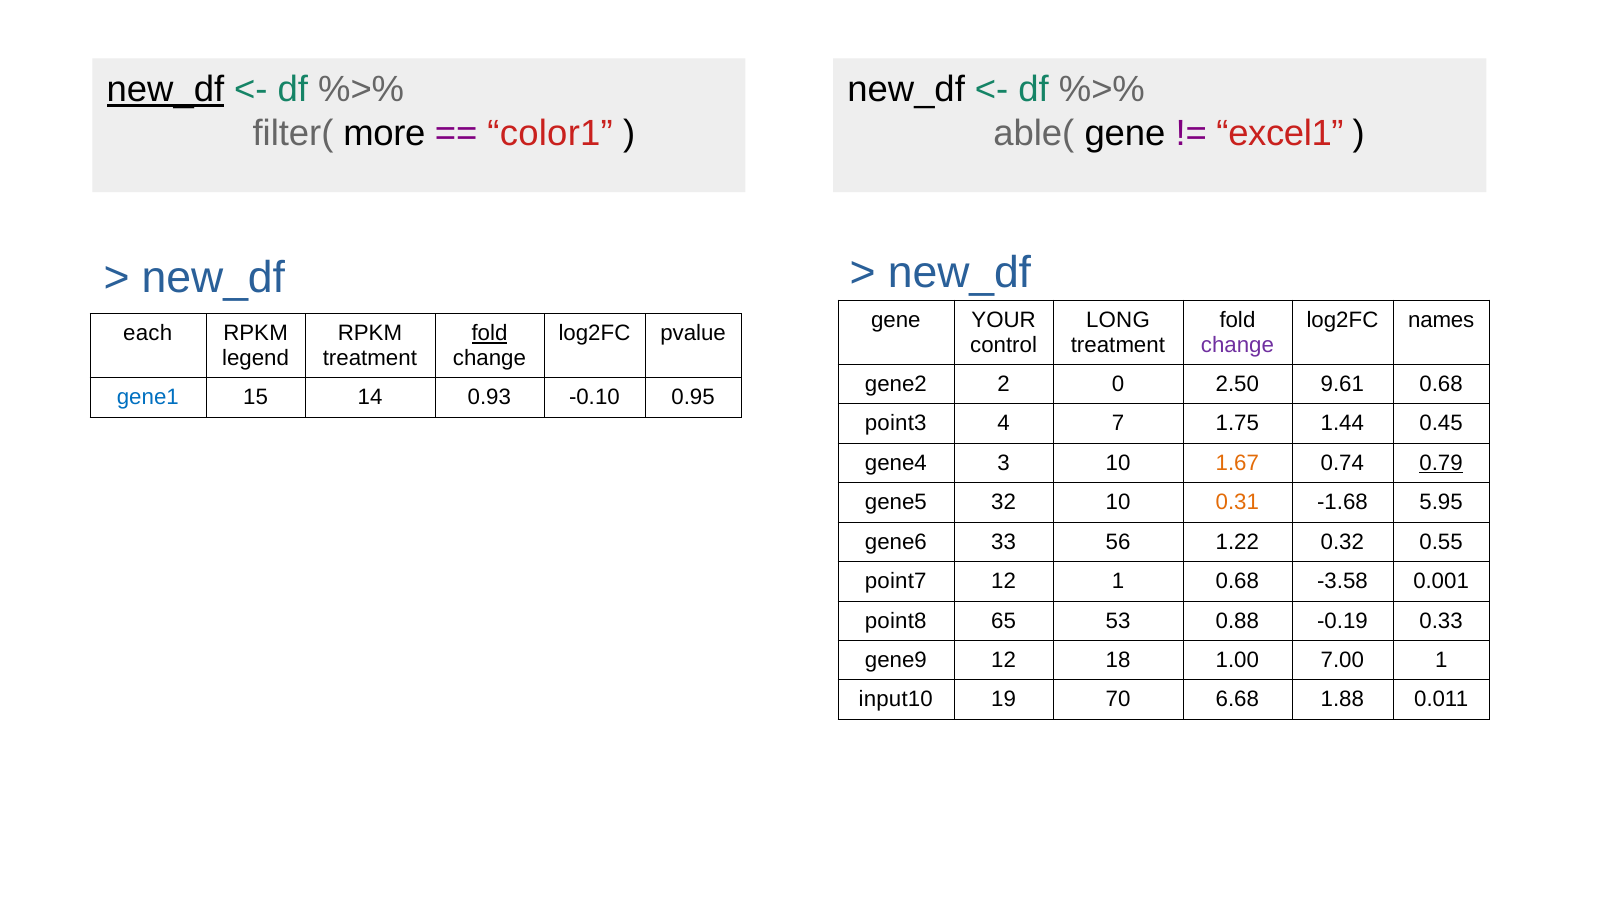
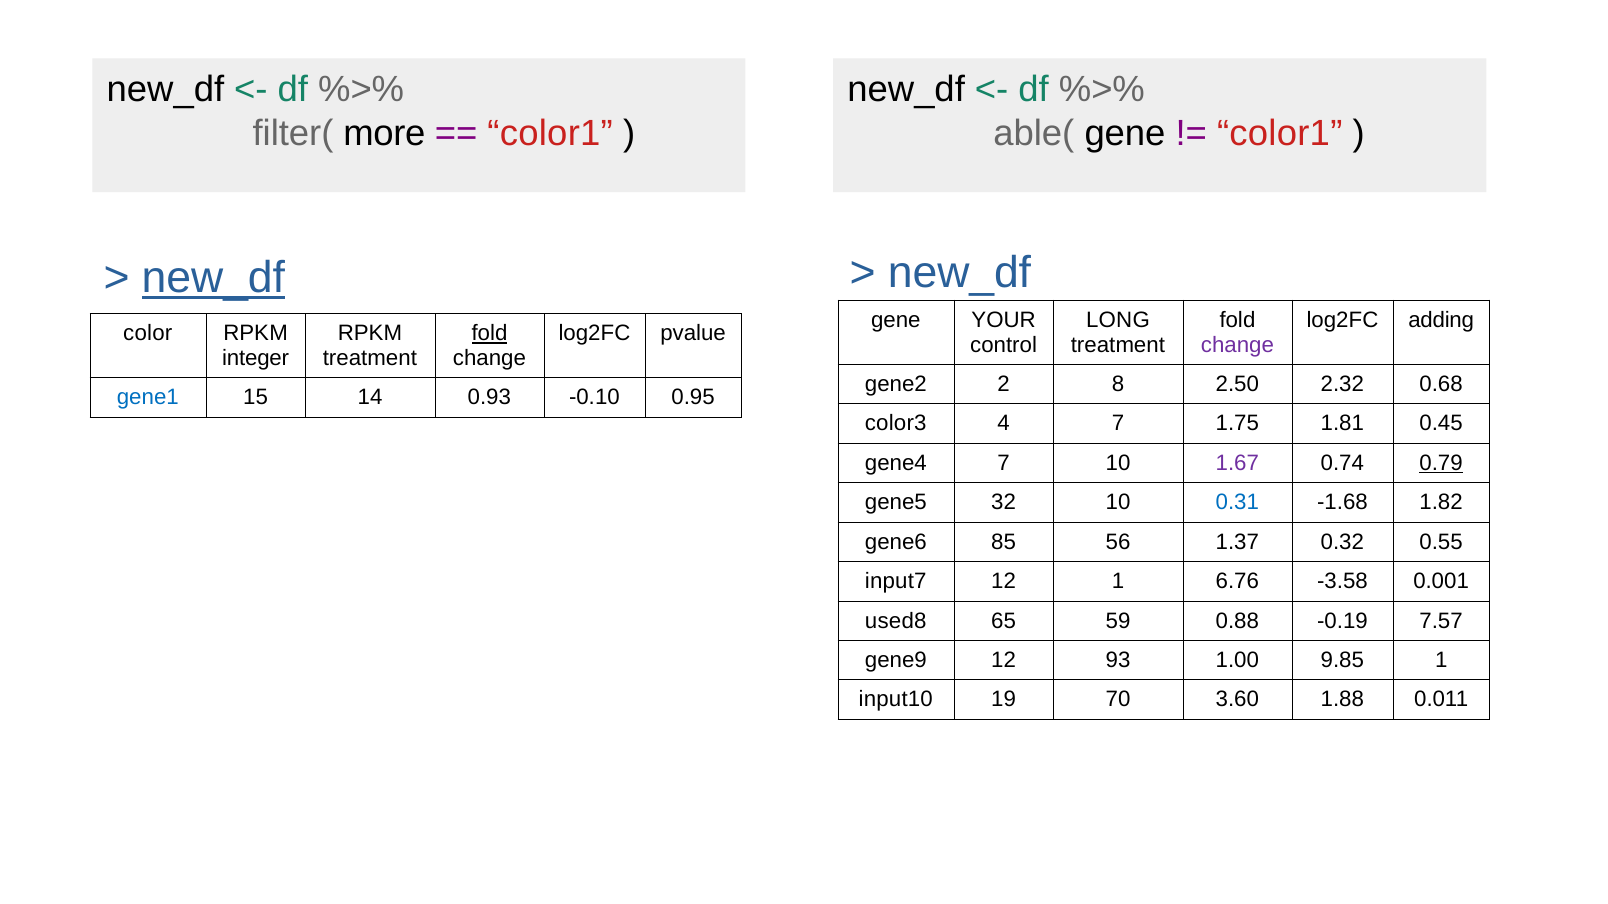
new_df at (165, 90) underline: present -> none
excel1 at (1280, 134): excel1 -> color1
new_df at (213, 278) underline: none -> present
names: names -> adding
each: each -> color
legend: legend -> integer
0: 0 -> 8
9.61: 9.61 -> 2.32
point3: point3 -> color3
1.44: 1.44 -> 1.81
gene4 3: 3 -> 7
1.67 colour: orange -> purple
0.31 colour: orange -> blue
5.95: 5.95 -> 1.82
33: 33 -> 85
1.22: 1.22 -> 1.37
point7: point7 -> input7
1 0.68: 0.68 -> 6.76
point8: point8 -> used8
53: 53 -> 59
0.33: 0.33 -> 7.57
18: 18 -> 93
7.00: 7.00 -> 9.85
6.68: 6.68 -> 3.60
